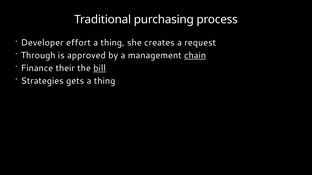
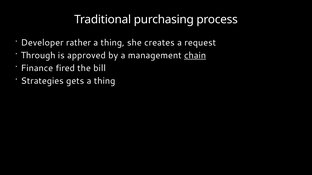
effort: effort -> rather
their: their -> fired
bill underline: present -> none
